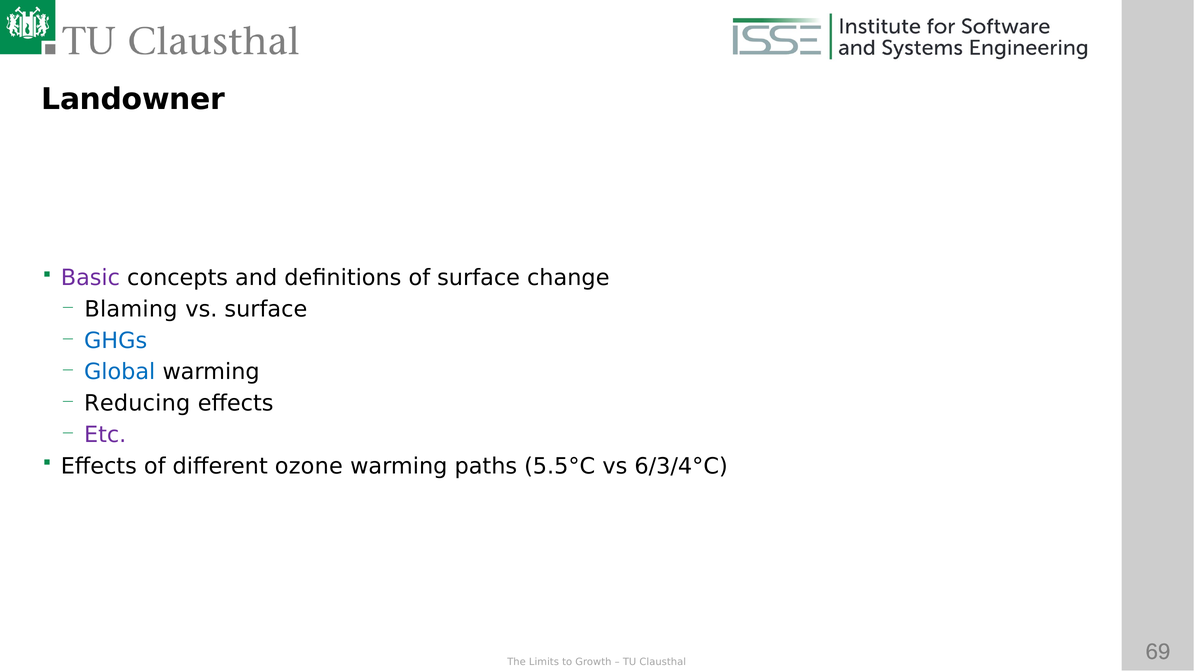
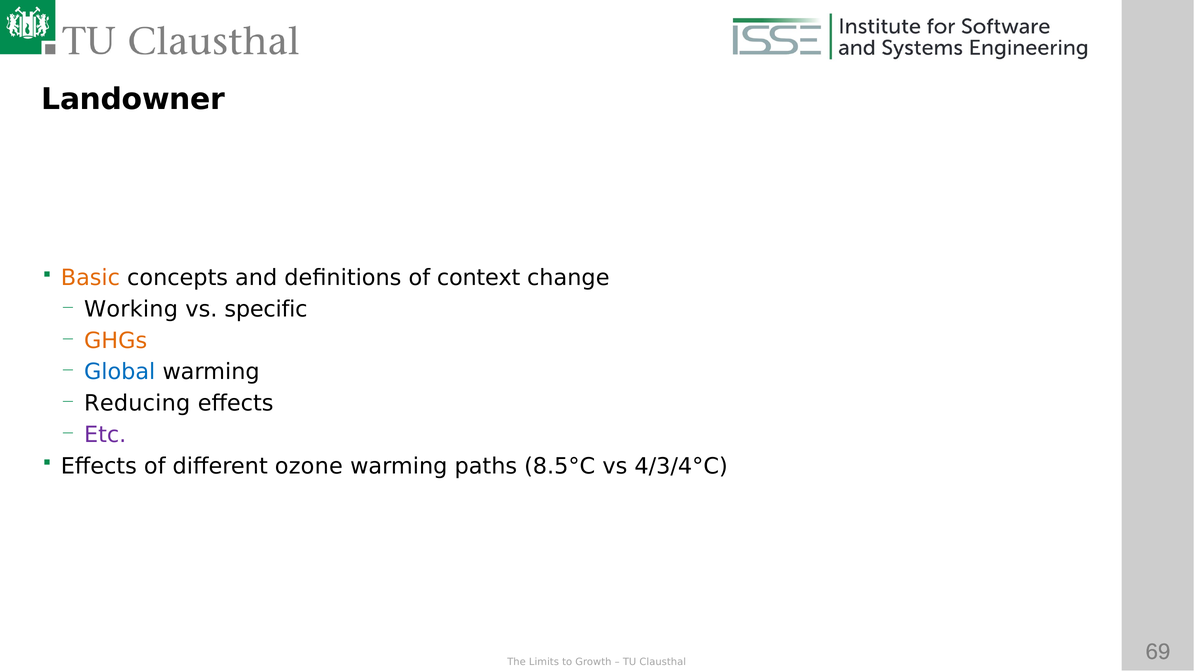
Basic colour: purple -> orange
of surface: surface -> context
Blaming: Blaming -> Working
vs surface: surface -> specific
GHGs colour: blue -> orange
5.5°C: 5.5°C -> 8.5°C
6/3/4°C: 6/3/4°C -> 4/3/4°C
